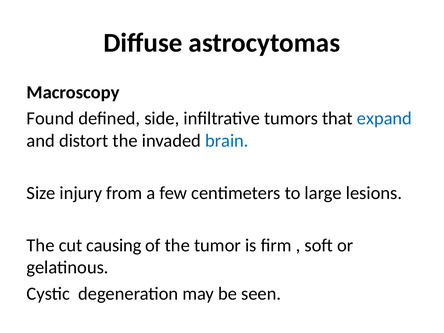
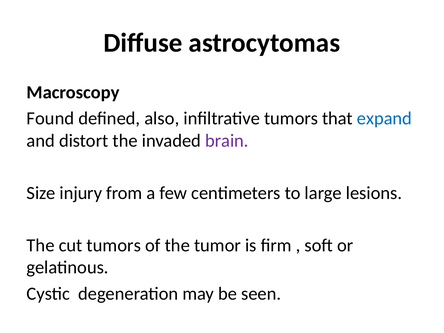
side: side -> also
brain colour: blue -> purple
cut causing: causing -> tumors
